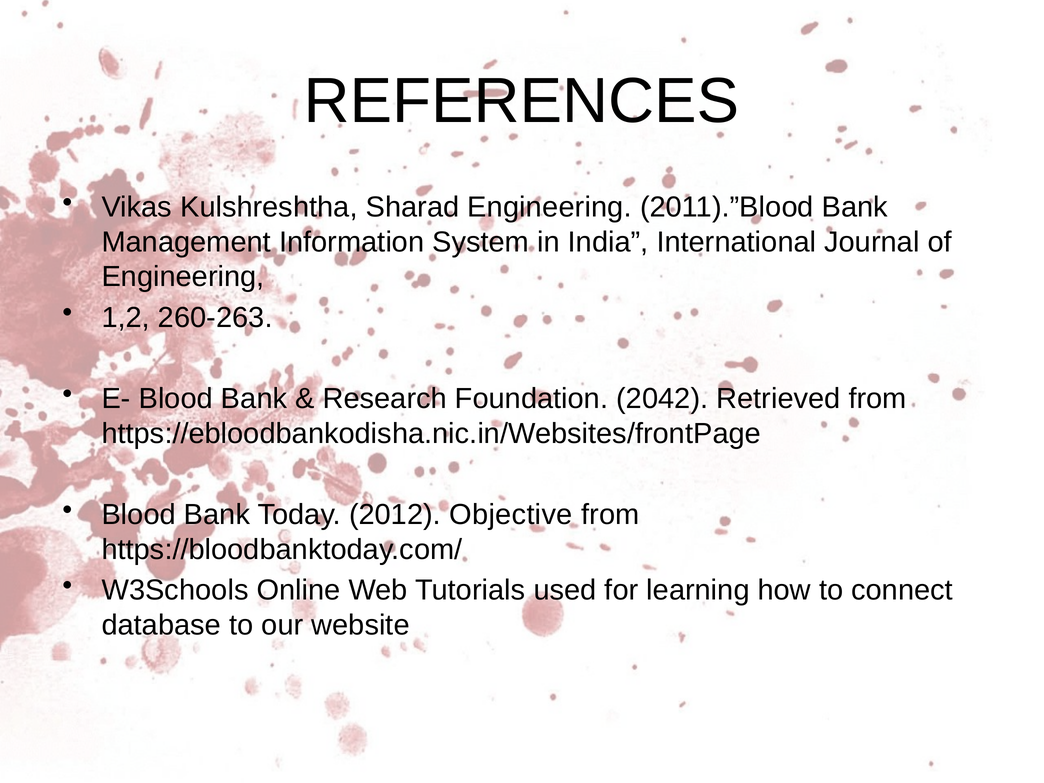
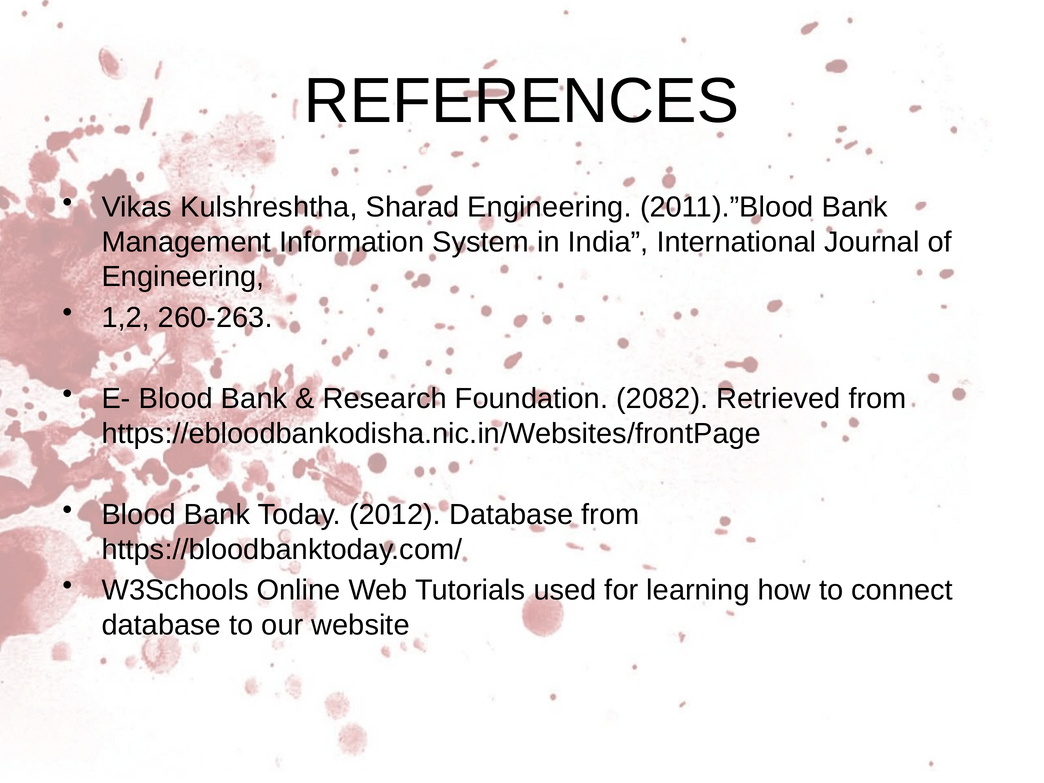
2042: 2042 -> 2082
2012 Objective: Objective -> Database
